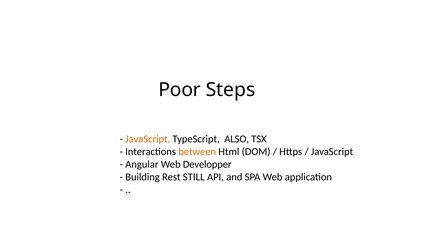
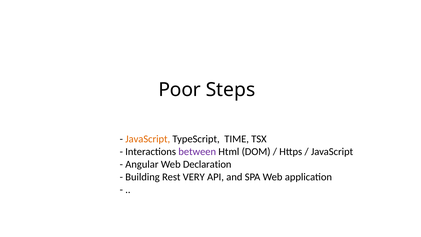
ALSO: ALSO -> TIME
between colour: orange -> purple
Developper: Developper -> Declaration
STILL: STILL -> VERY
